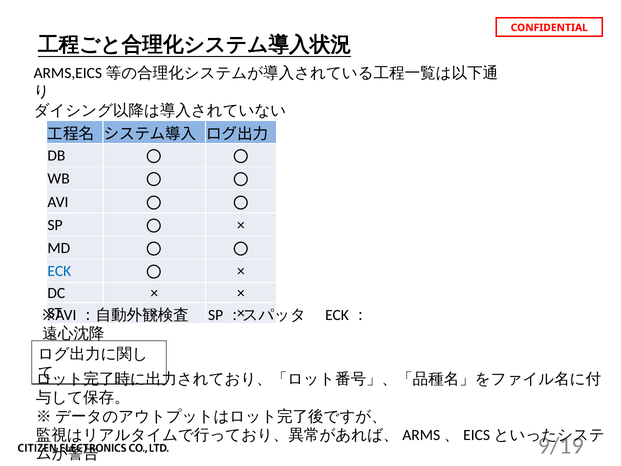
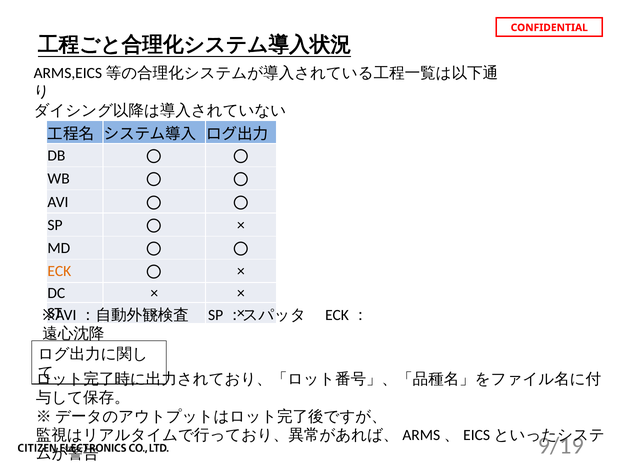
ECK colour: blue -> orange
